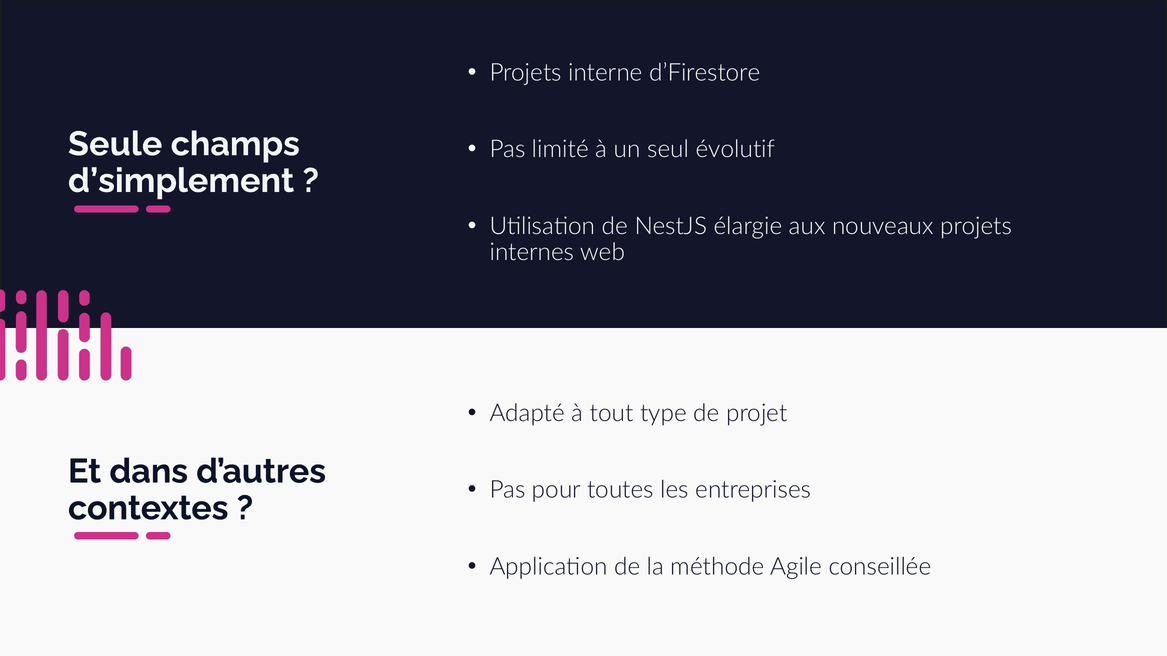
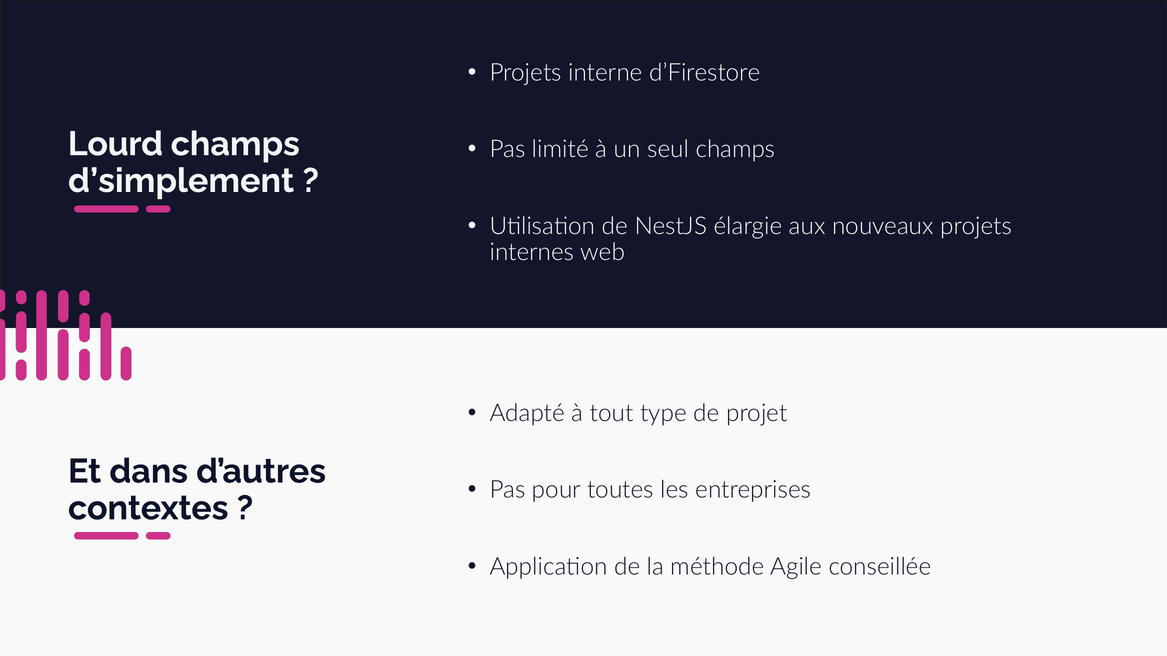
Seule: Seule -> Lourd
seul évolutif: évolutif -> champs
